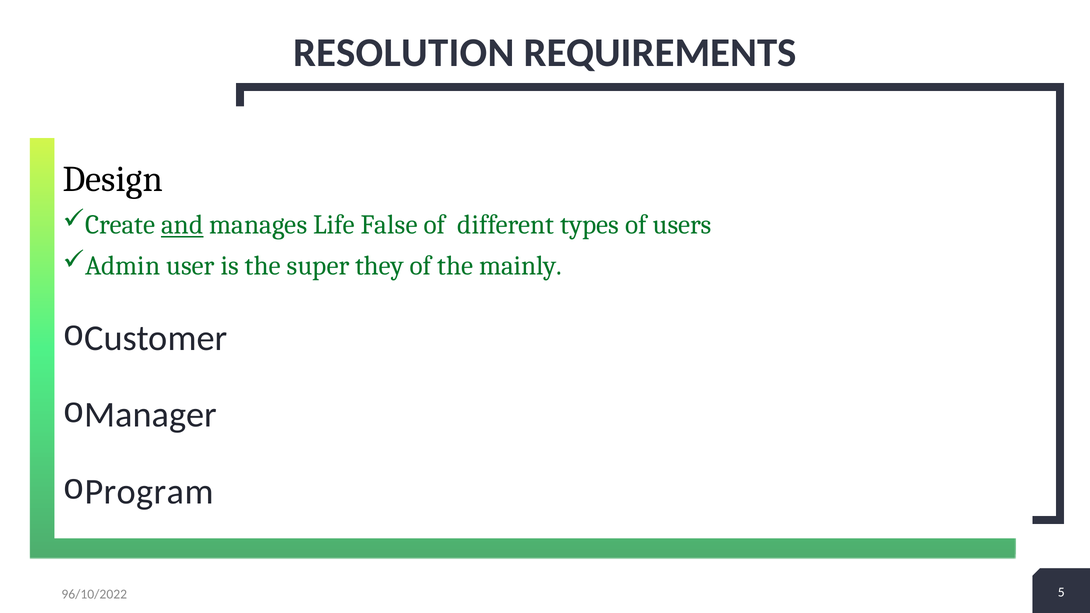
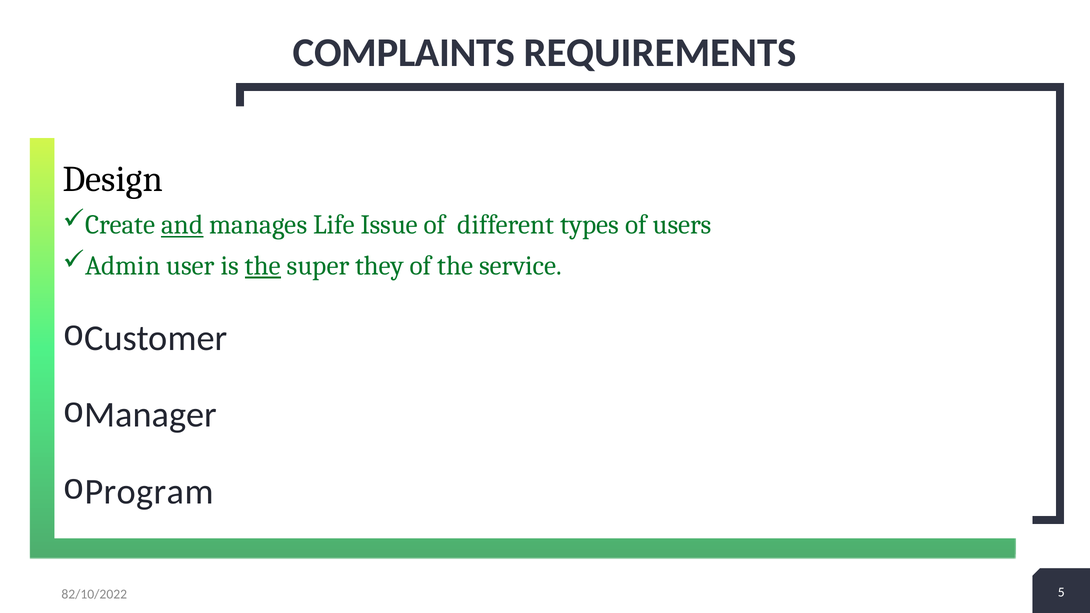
RESOLUTION: RESOLUTION -> COMPLAINTS
False: False -> Issue
the at (263, 266) underline: none -> present
mainly: mainly -> service
96/10/2022: 96/10/2022 -> 82/10/2022
